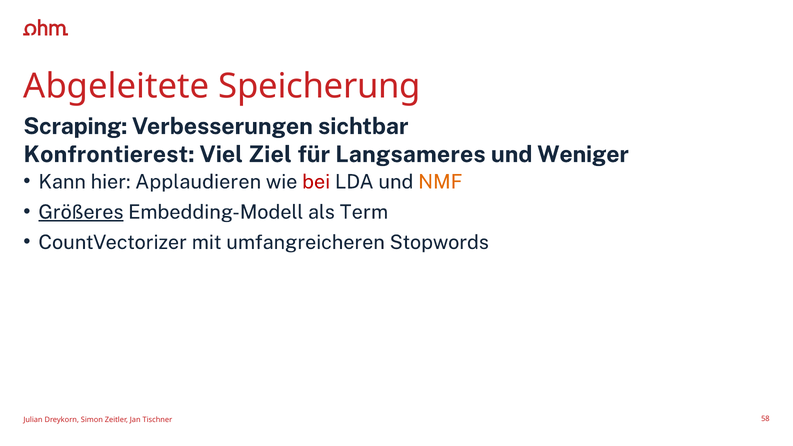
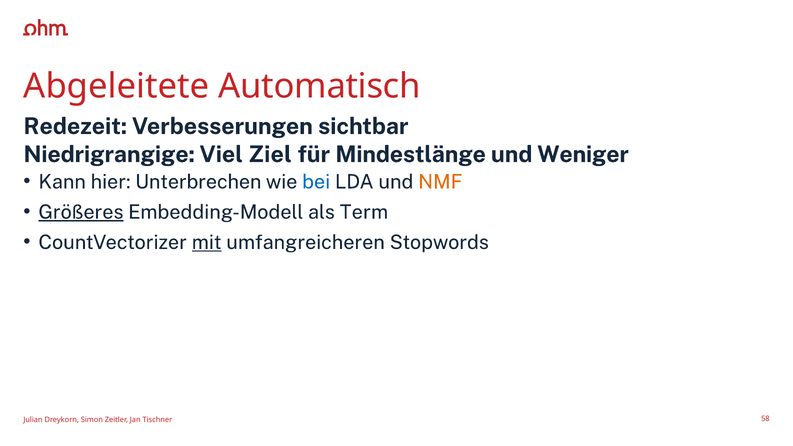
Speicherung: Speicherung -> Automatisch
Scraping: Scraping -> Redezeit
Konfrontierest: Konfrontierest -> Niedrigrangige
Langsameres: Langsameres -> Mindestlänge
Applaudieren: Applaudieren -> Unterbrechen
bei colour: red -> blue
mit underline: none -> present
